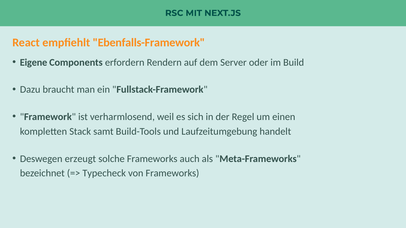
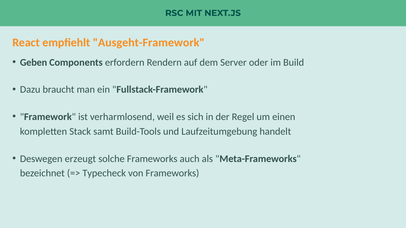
Ebenfalls-Framework: Ebenfalls-Framework -> Ausgeht-Framework
Eigene: Eigene -> Geben
